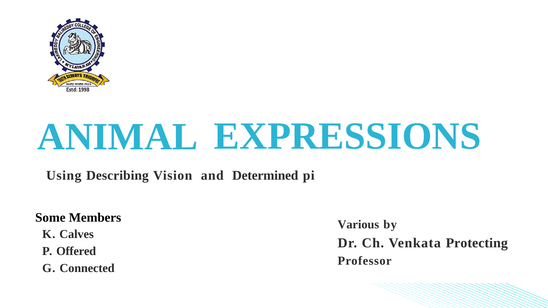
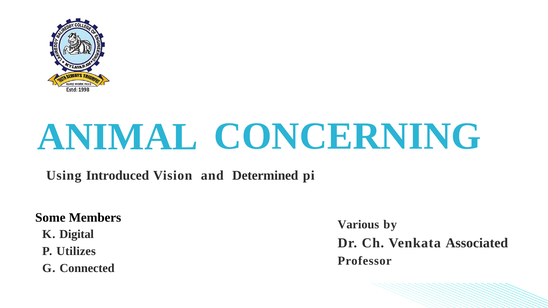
EXPRESSIONS: EXPRESSIONS -> CONCERNING
Describing: Describing -> Introduced
Calves: Calves -> Digital
Protecting: Protecting -> Associated
Offered: Offered -> Utilizes
